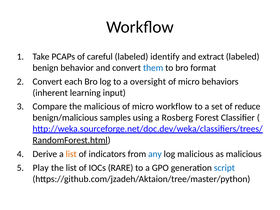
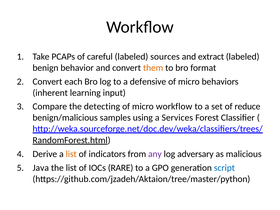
identify: identify -> sources
them colour: blue -> orange
oversight: oversight -> defensive
the malicious: malicious -> detecting
Rosberg: Rosberg -> Services
any colour: blue -> purple
log malicious: malicious -> adversary
Play: Play -> Java
